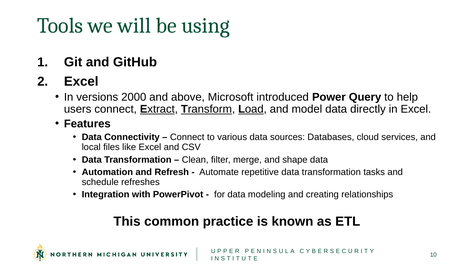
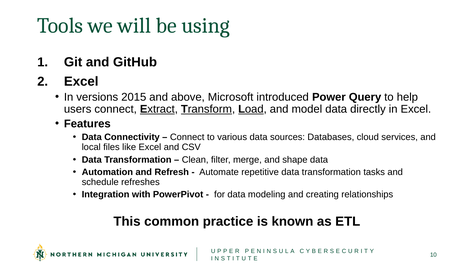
2000: 2000 -> 2015
